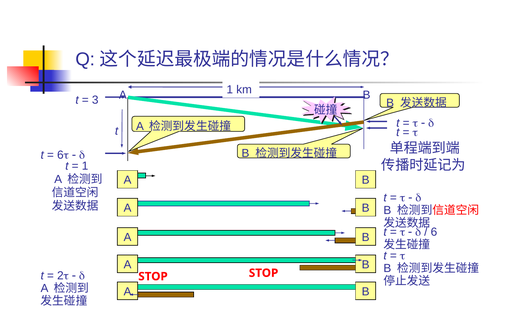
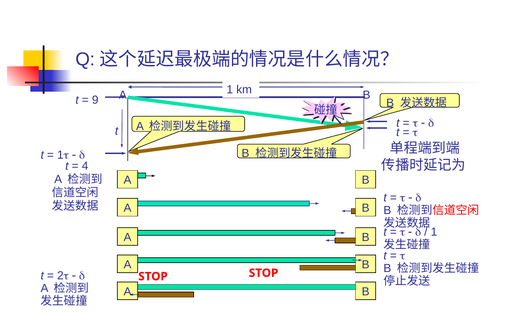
3: 3 -> 9
6 at (60, 155): 6 -> 1
1 at (85, 166): 1 -> 4
6 at (434, 232): 6 -> 1
